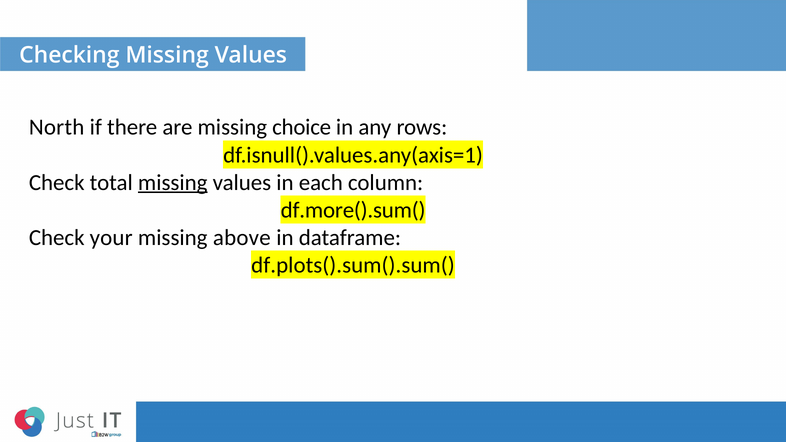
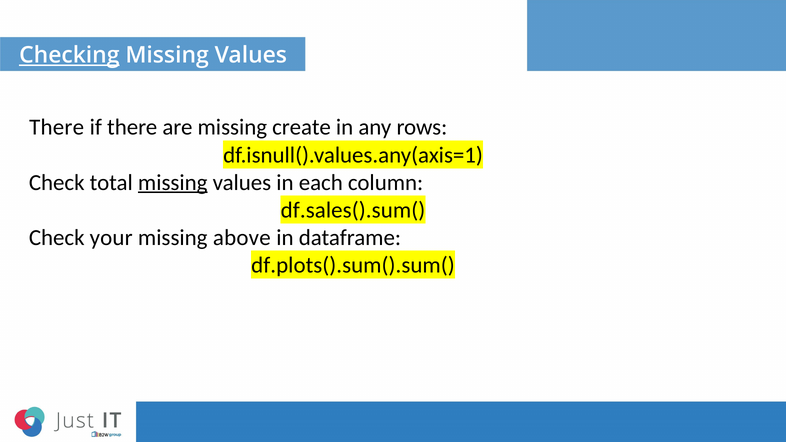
Checking underline: none -> present
North at (57, 127): North -> There
choice: choice -> create
df.more().sum(: df.more().sum( -> df.sales().sum(
